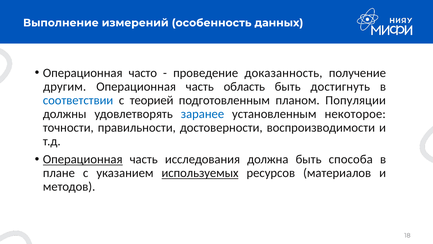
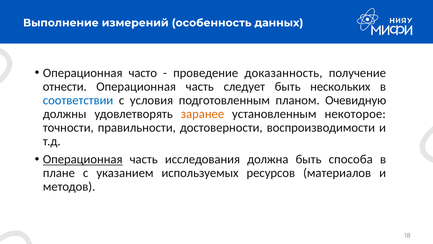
другим: другим -> отнести
область: область -> следует
достигнуть: достигнуть -> нескольких
теорией: теорией -> условия
Популяции: Популяции -> Очевидную
заранее colour: blue -> orange
используемых underline: present -> none
